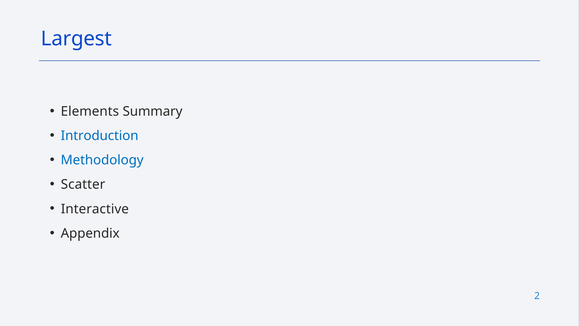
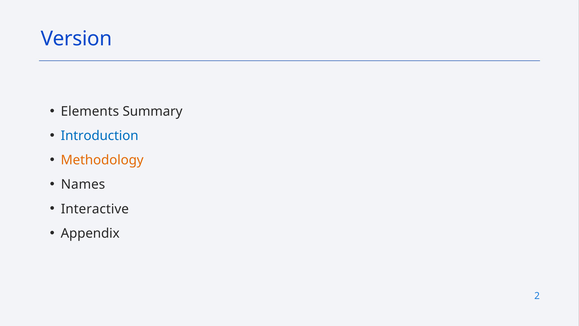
Largest: Largest -> Version
Methodology colour: blue -> orange
Scatter: Scatter -> Names
